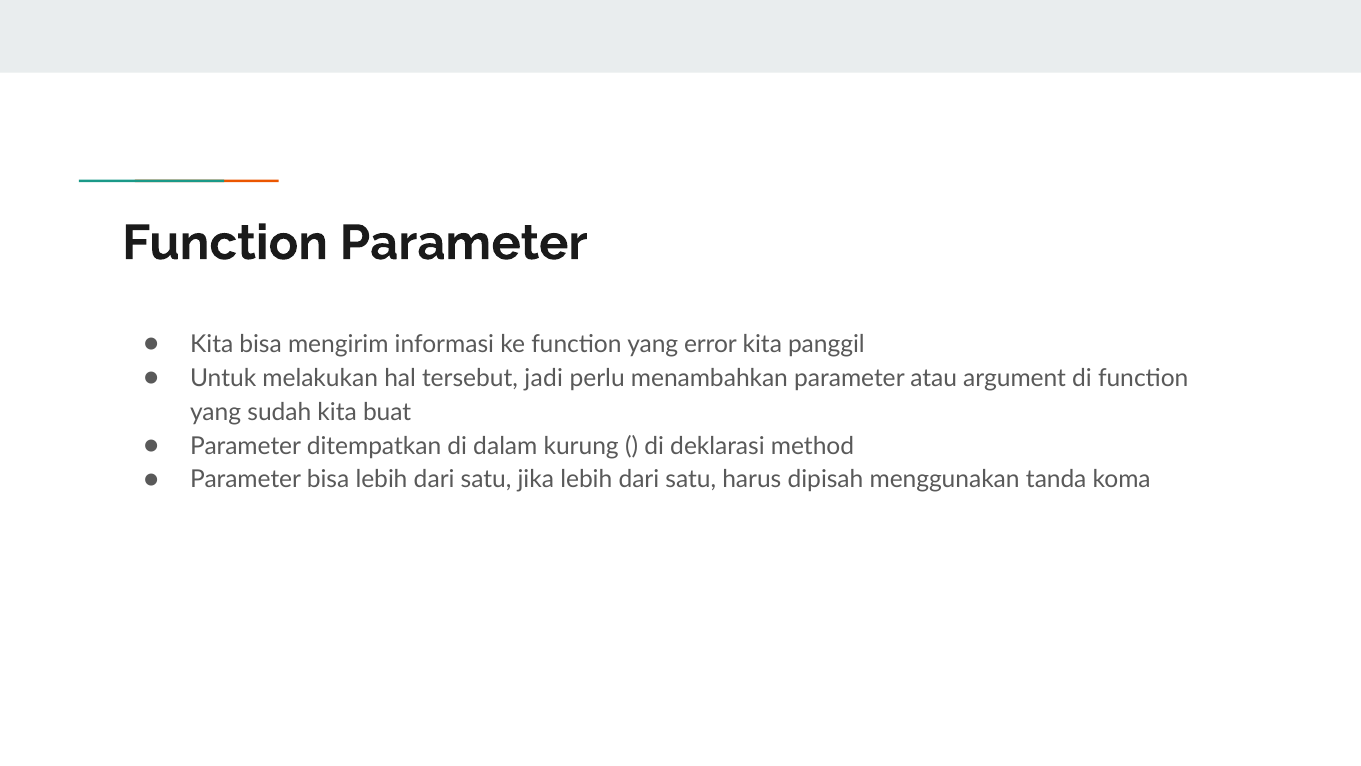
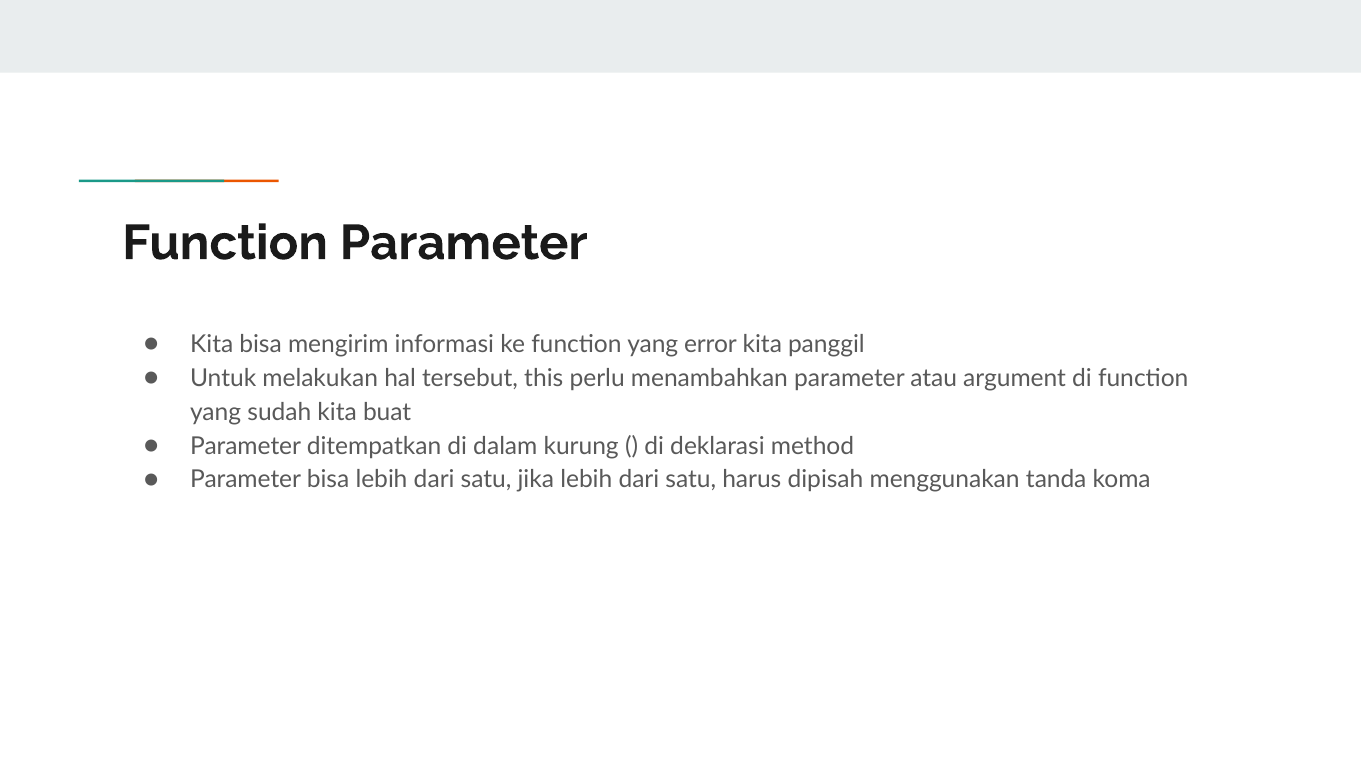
jadi: jadi -> this
